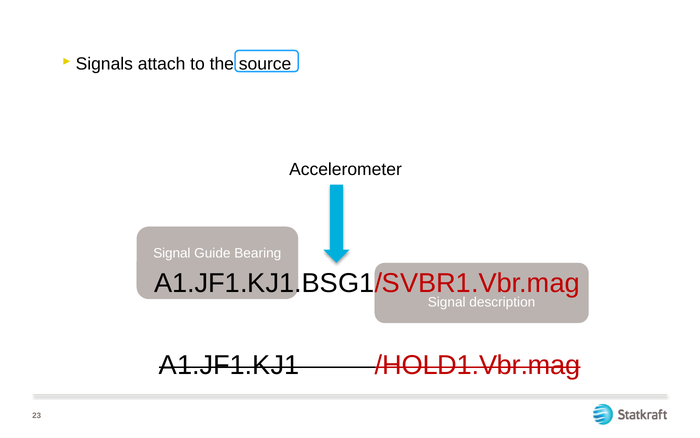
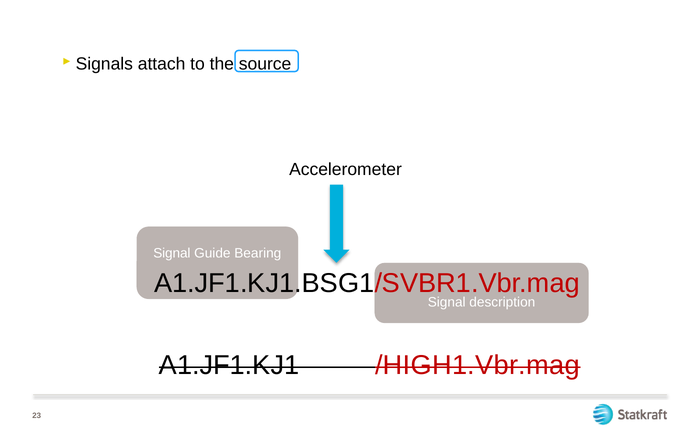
/HOLD1.Vbr.mag: /HOLD1.Vbr.mag -> /HIGH1.Vbr.mag
